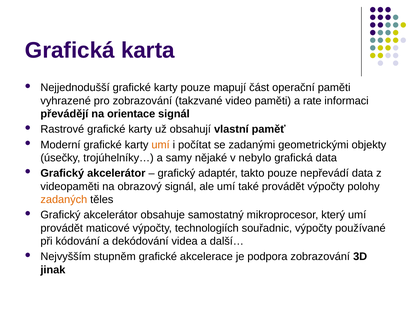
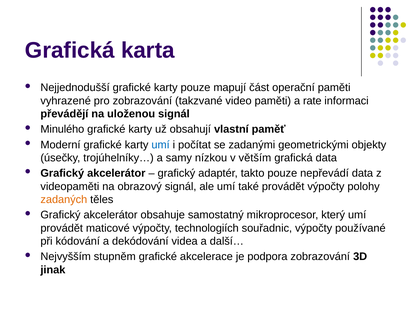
orientace: orientace -> uloženou
Rastrové: Rastrové -> Minulého
umí at (161, 144) colour: orange -> blue
nějaké: nějaké -> nízkou
nebylo: nebylo -> větším
